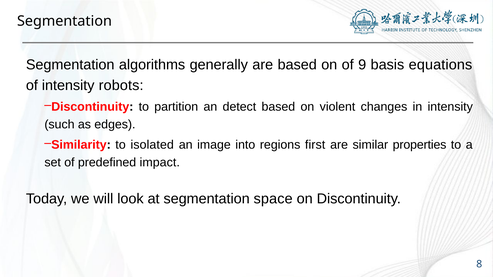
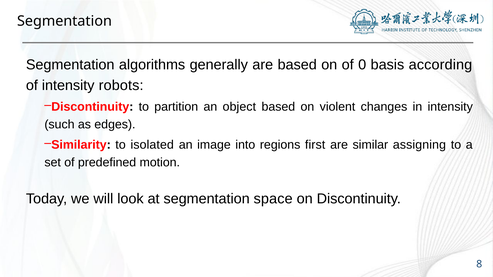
9: 9 -> 0
equations: equations -> according
detect: detect -> object
properties: properties -> assigning
impact: impact -> motion
